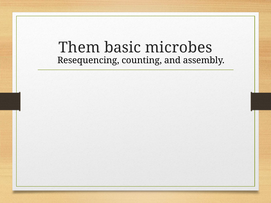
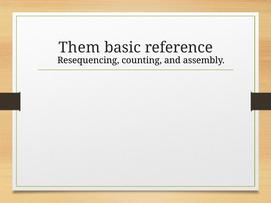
microbes: microbes -> reference
